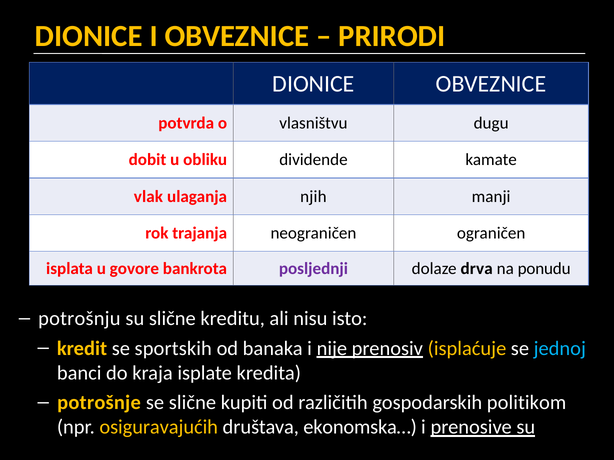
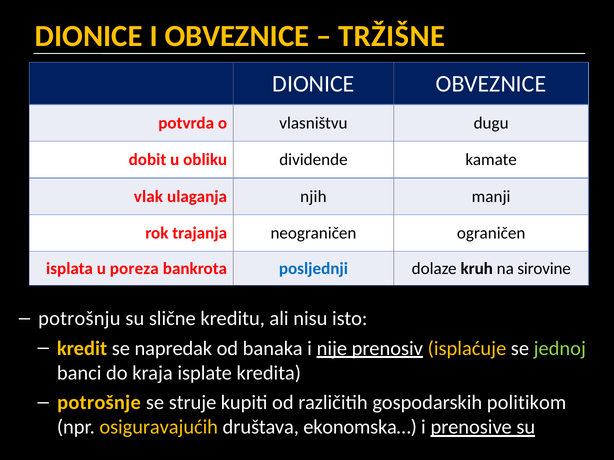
PRIRODI: PRIRODI -> TRŽIŠNE
govore: govore -> poreza
posljednji colour: purple -> blue
drva: drva -> kruh
ponudu: ponudu -> sirovine
sportskih: sportskih -> napredak
jednoj colour: light blue -> light green
se slične: slične -> struje
